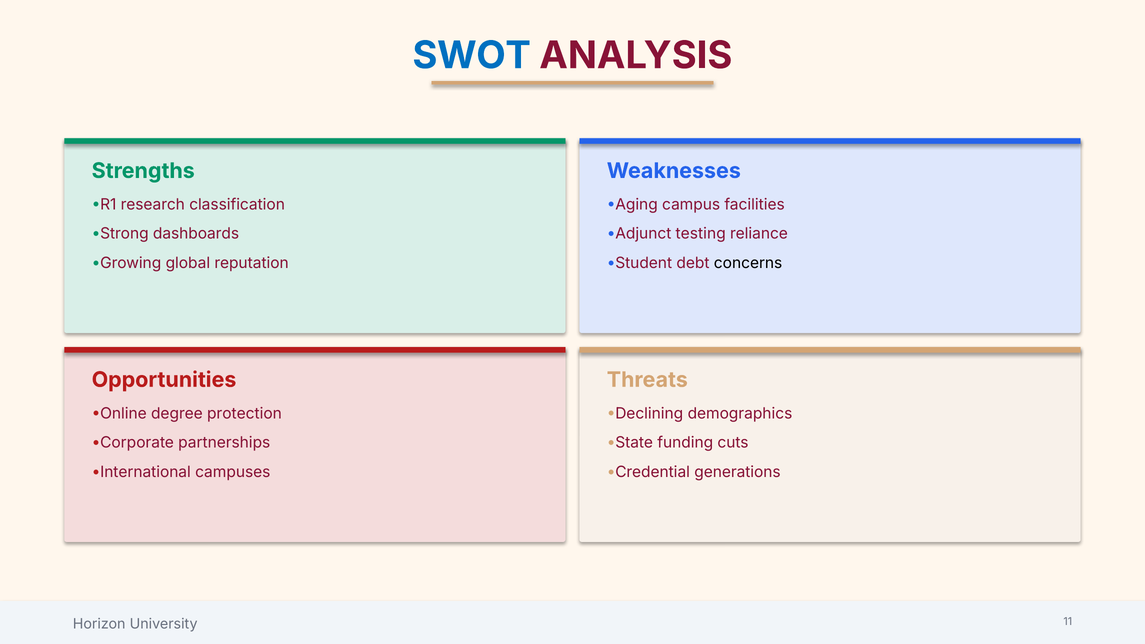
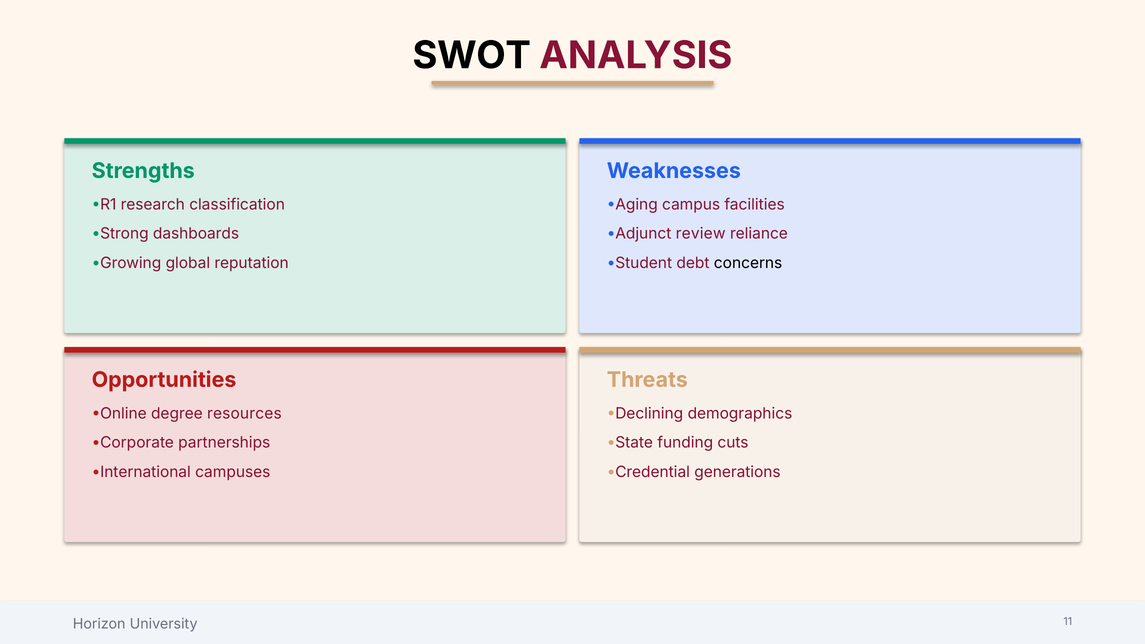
SWOT colour: blue -> black
testing: testing -> review
protection: protection -> resources
